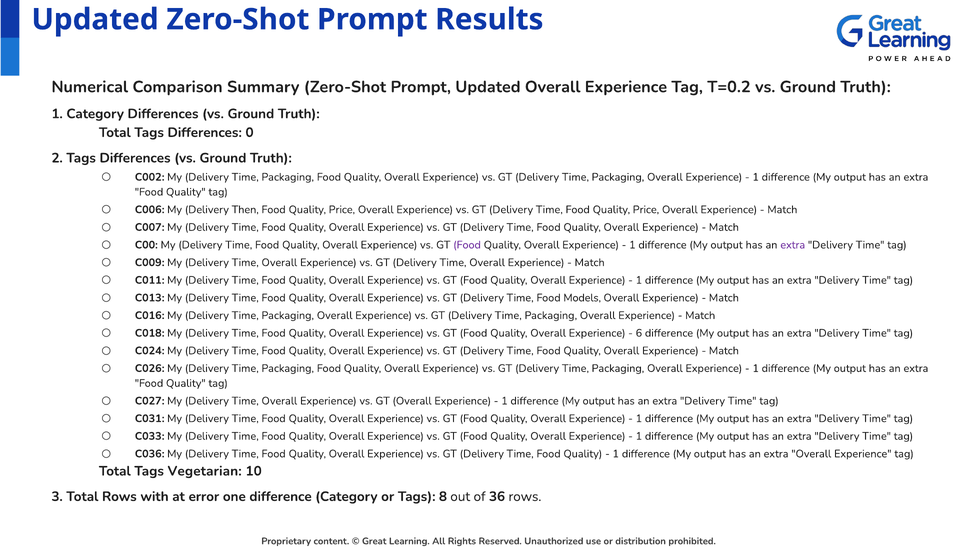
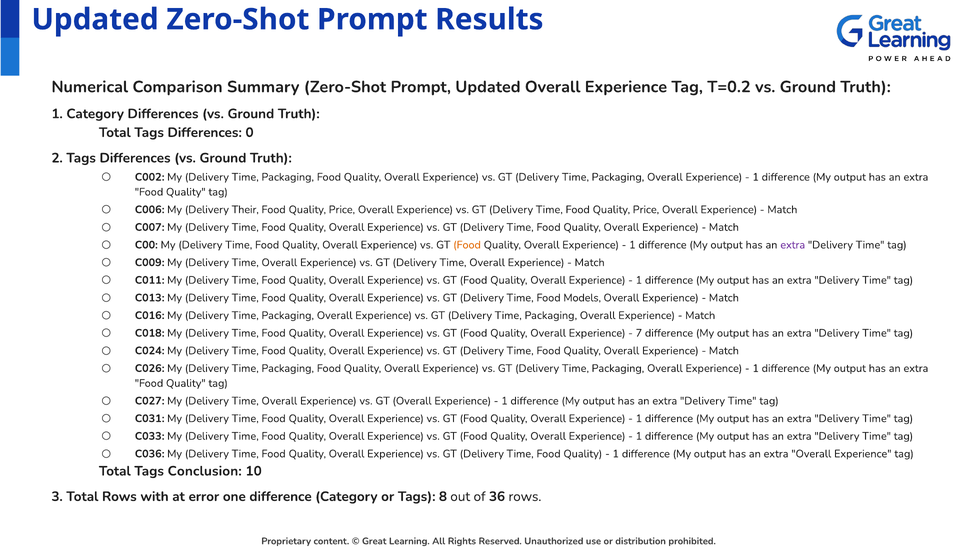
Then: Then -> Their
Food at (467, 245) colour: purple -> orange
6: 6 -> 7
Vegetarian: Vegetarian -> Conclusion
